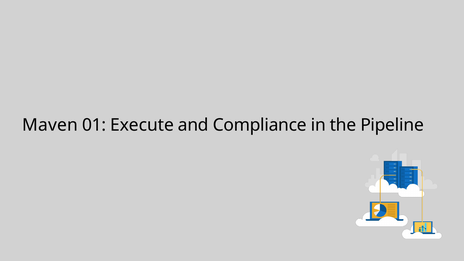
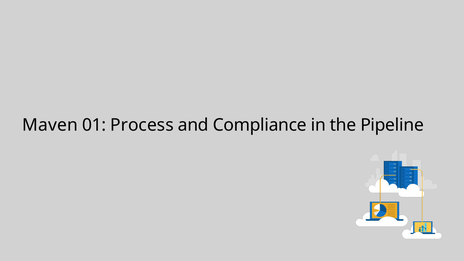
Execute: Execute -> Process
